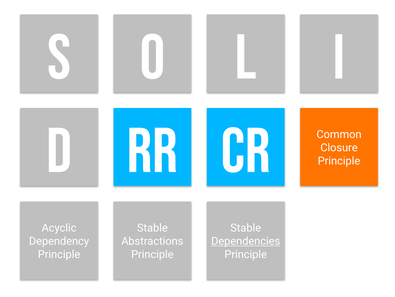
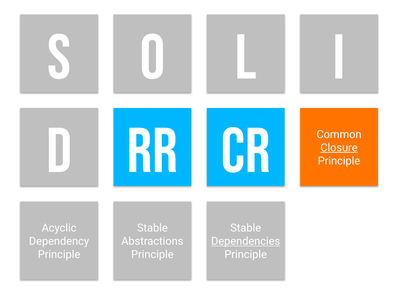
Closure underline: none -> present
